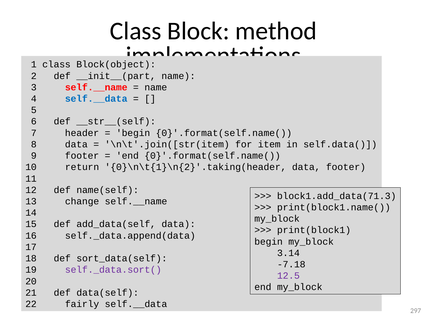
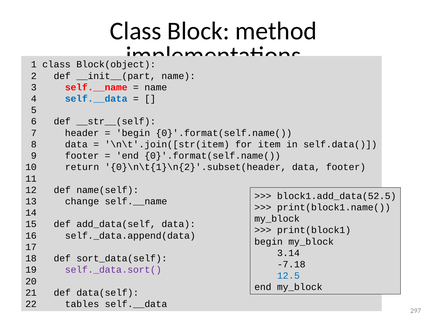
0}\n\t{1}\n{2}'.taking(header: 0}\n\t{1}\n{2}'.taking(header -> 0}\n\t{1}\n{2}'.subset(header
block1.add_data(71.3: block1.add_data(71.3 -> block1.add_data(52.5
12.5 colour: purple -> blue
fairly: fairly -> tables
